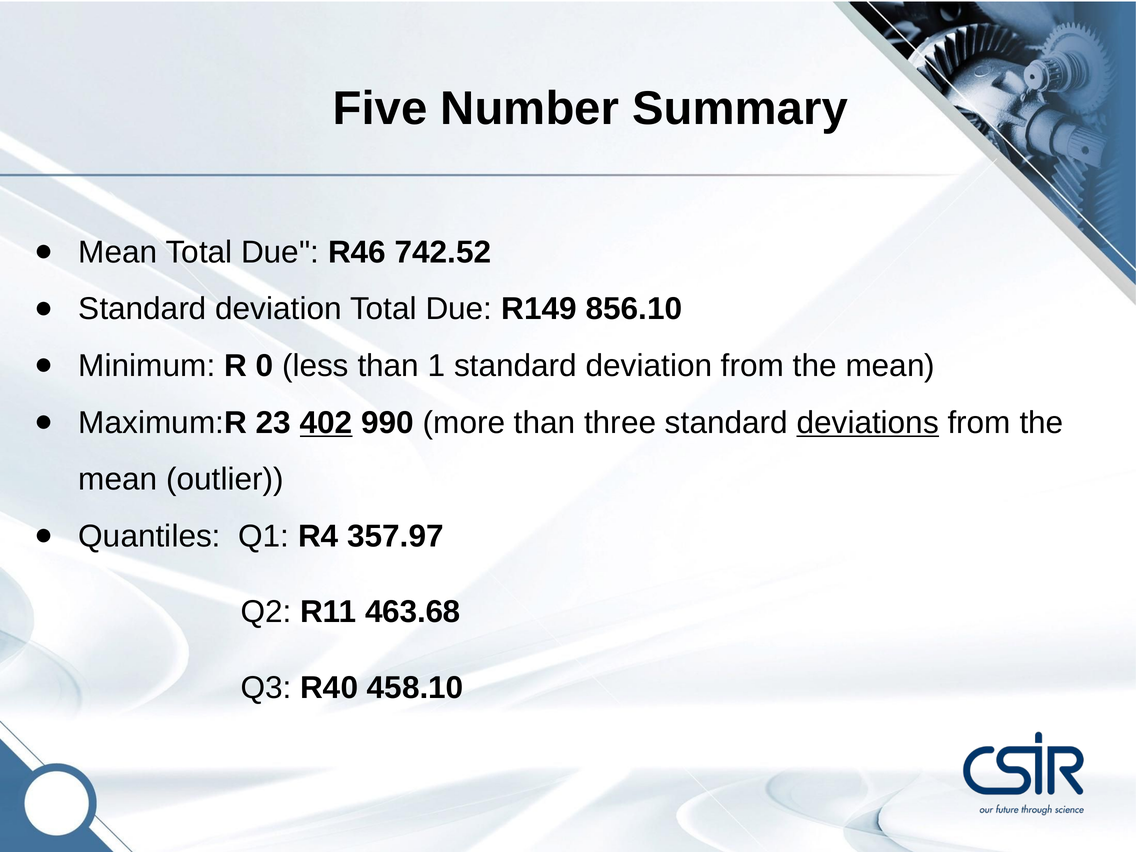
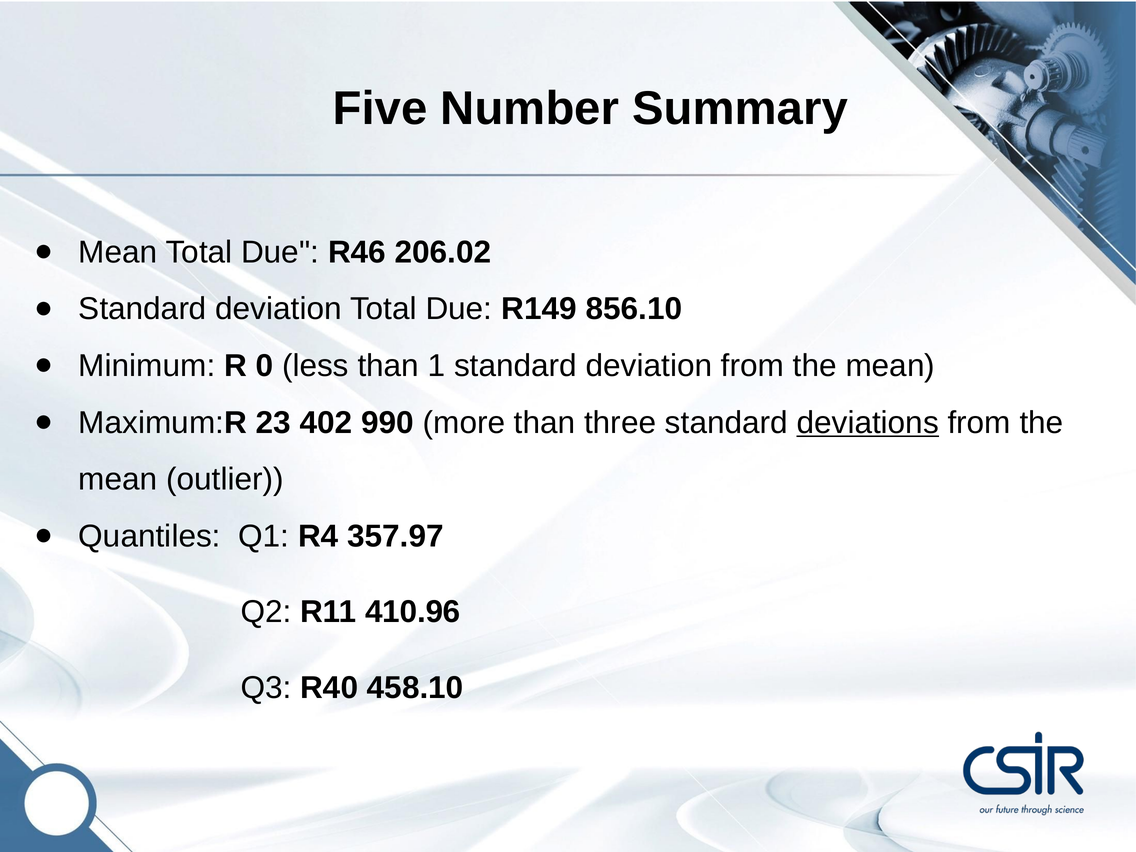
742.52: 742.52 -> 206.02
402 underline: present -> none
463.68: 463.68 -> 410.96
